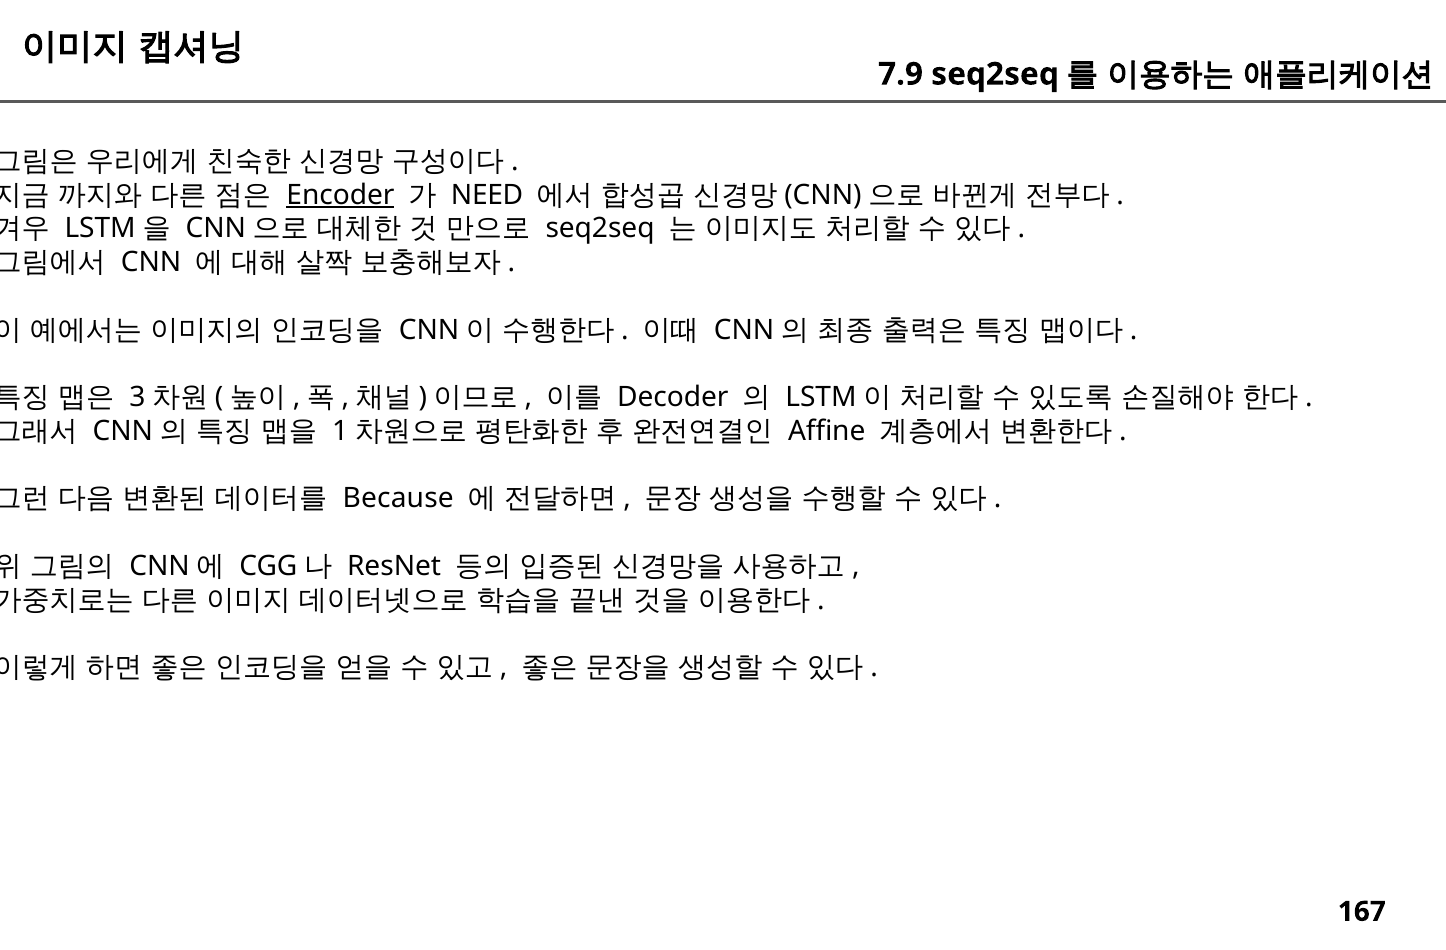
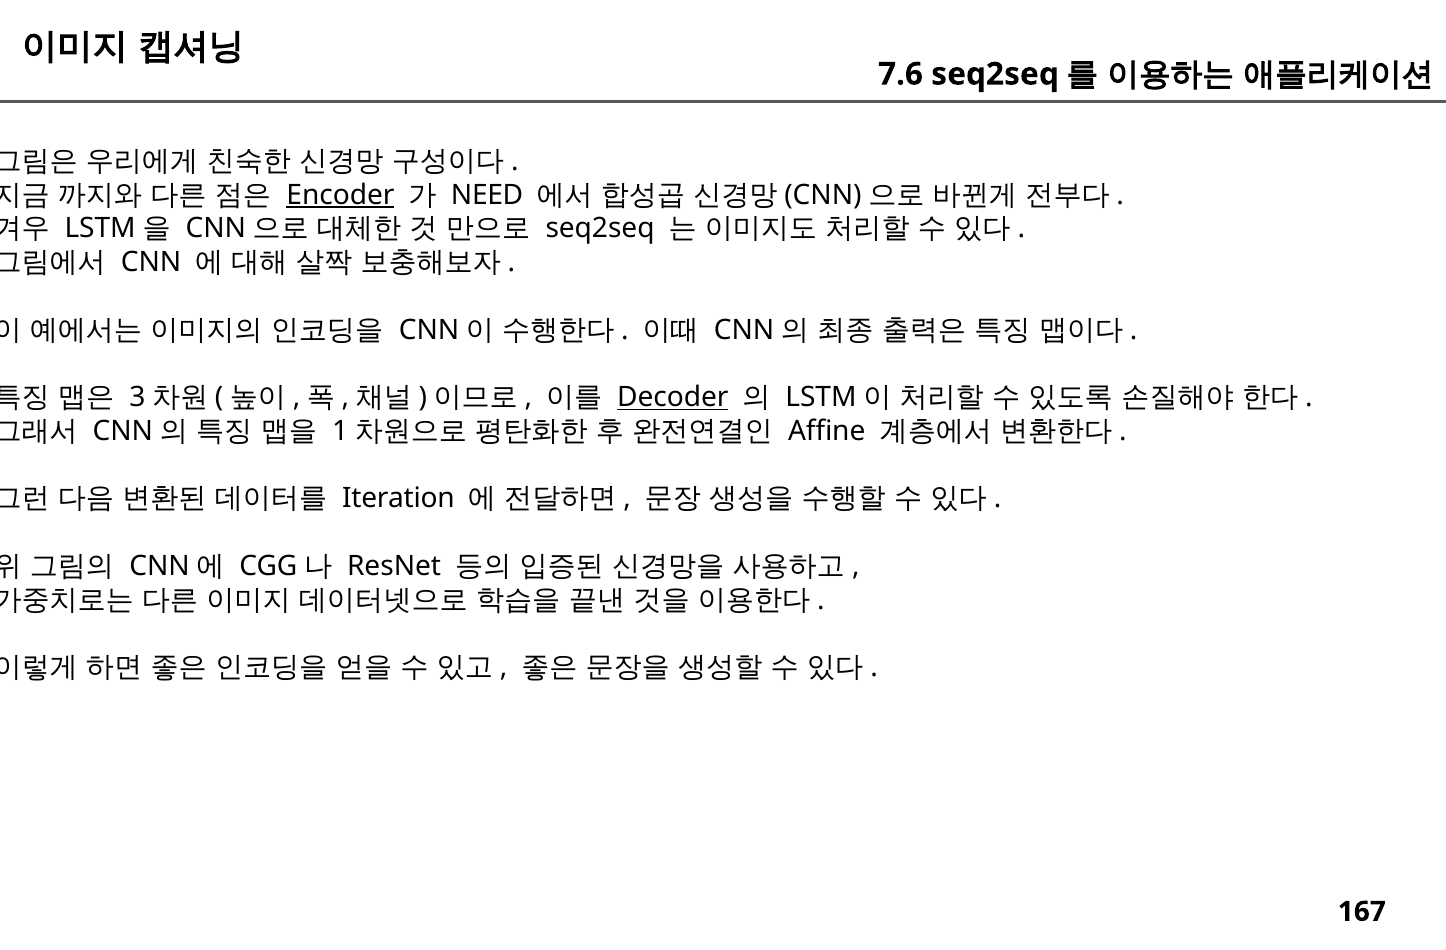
7.9: 7.9 -> 7.6
Decoder underline: none -> present
Because: Because -> Iteration
